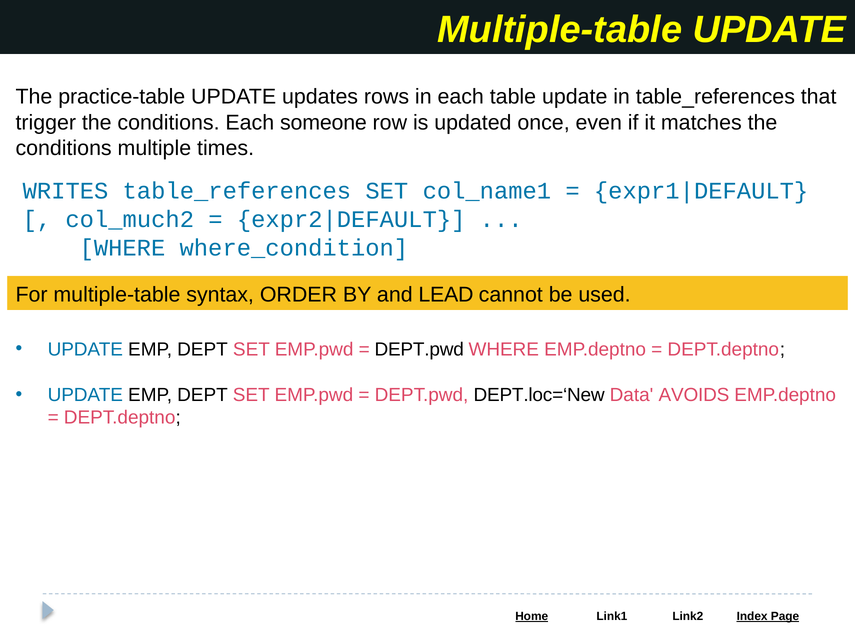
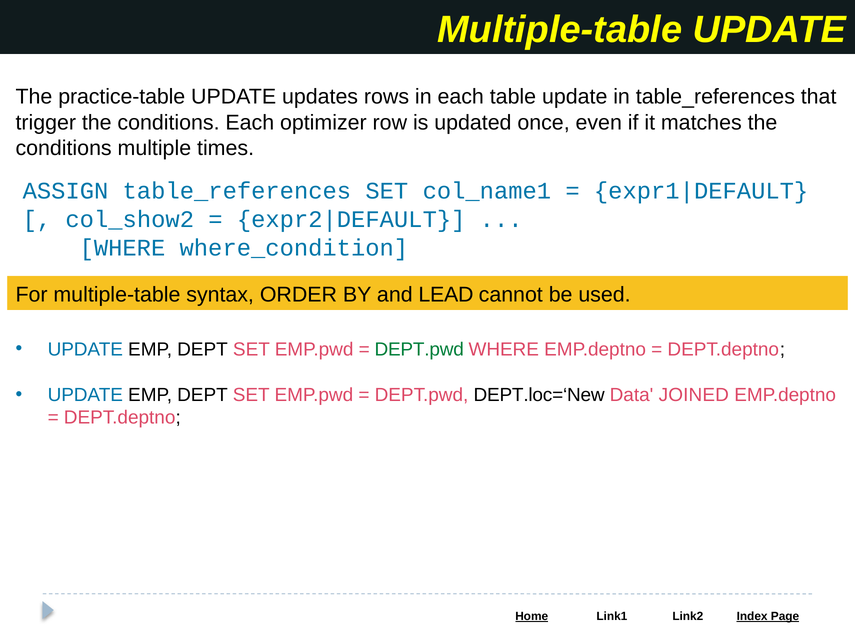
someone: someone -> optimizer
WRITES: WRITES -> ASSIGN
col_much2: col_much2 -> col_show2
DEPT.pwd at (419, 349) colour: black -> green
AVOIDS: AVOIDS -> JOINED
